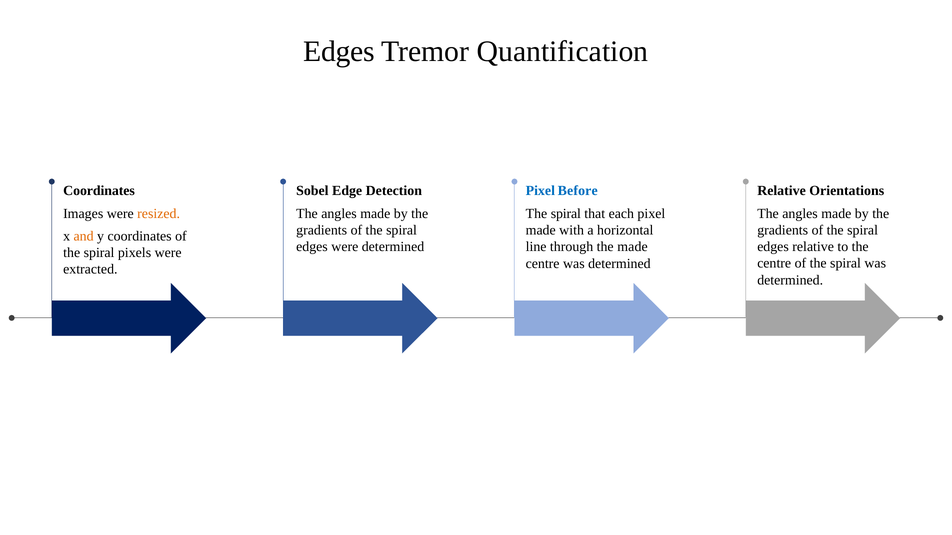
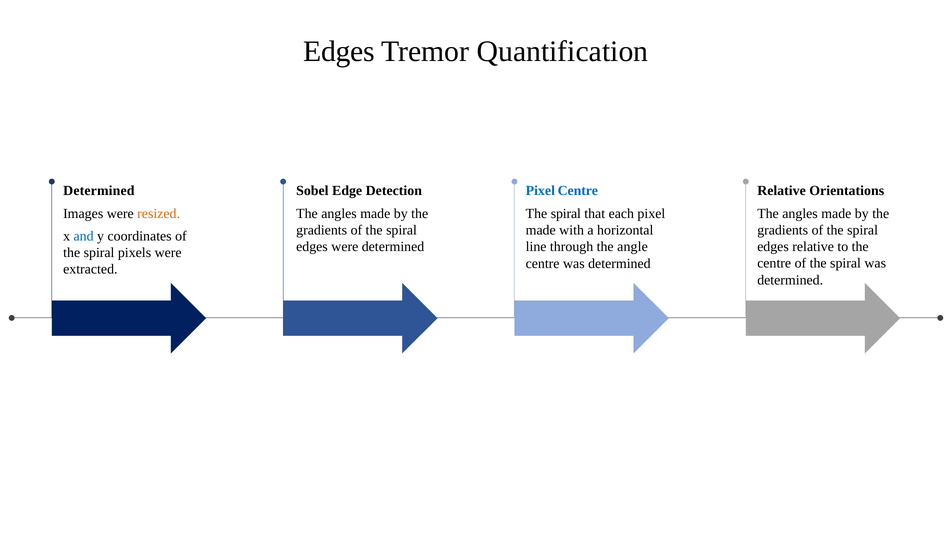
Coordinates at (99, 191): Coordinates -> Determined
Pixel Before: Before -> Centre
and colour: orange -> blue
the made: made -> angle
